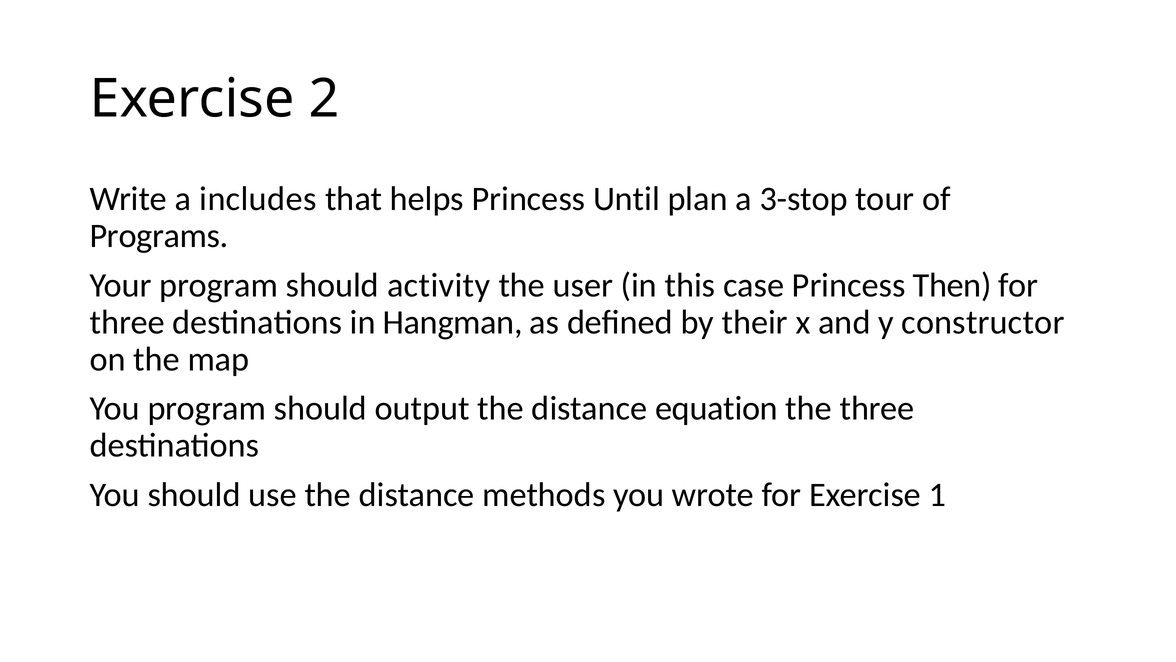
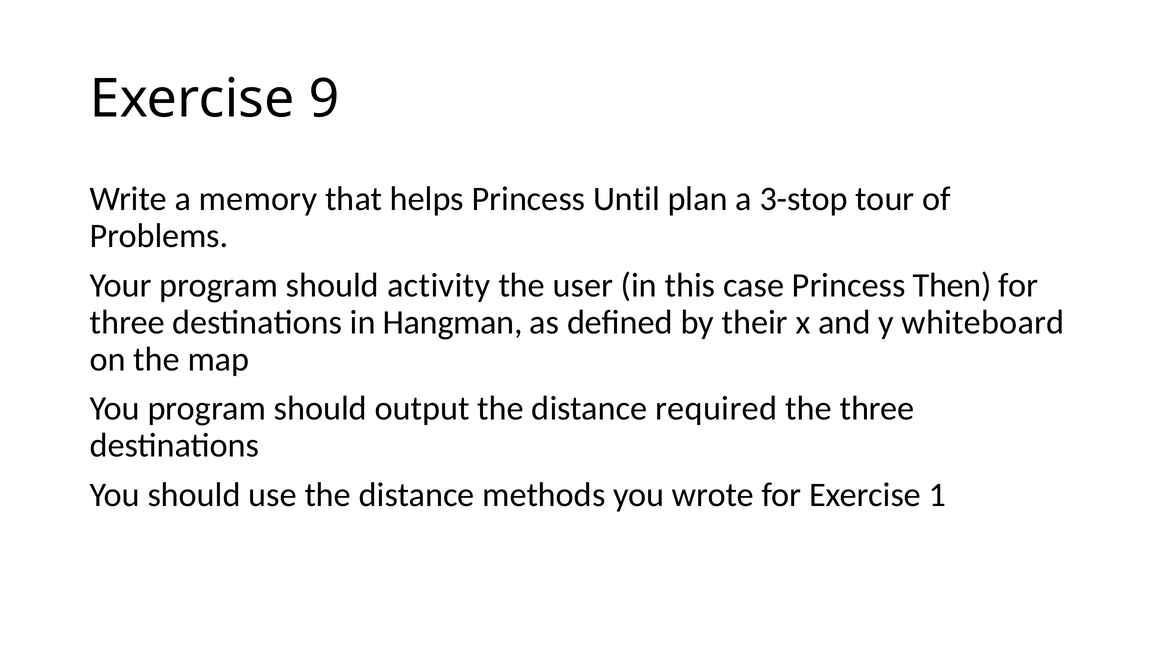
2: 2 -> 9
includes: includes -> memory
Programs: Programs -> Problems
constructor: constructor -> whiteboard
equation: equation -> required
